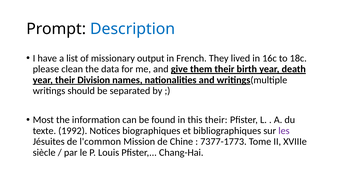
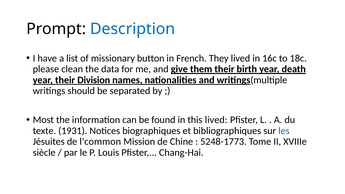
output: output -> button
this their: their -> lived
1992: 1992 -> 1931
les colour: purple -> blue
7377-1773: 7377-1773 -> 5248-1773
